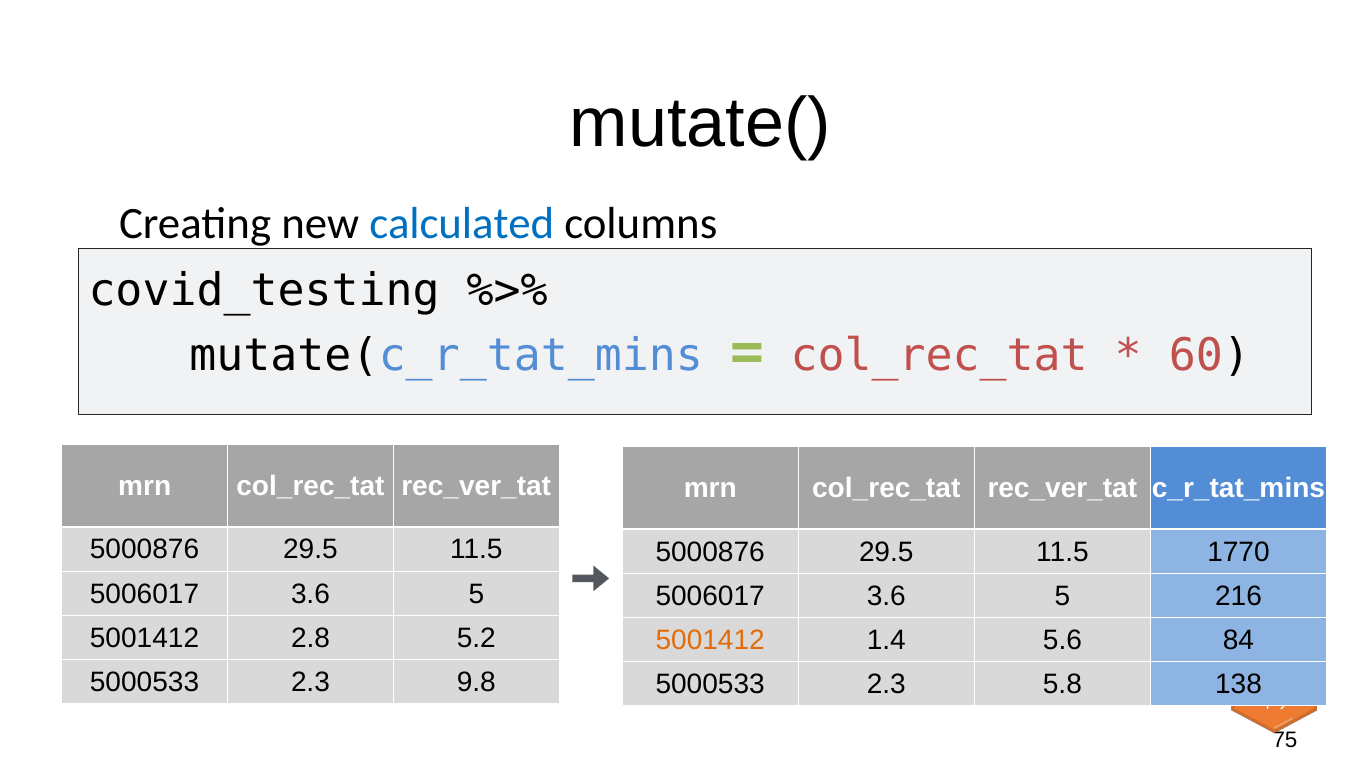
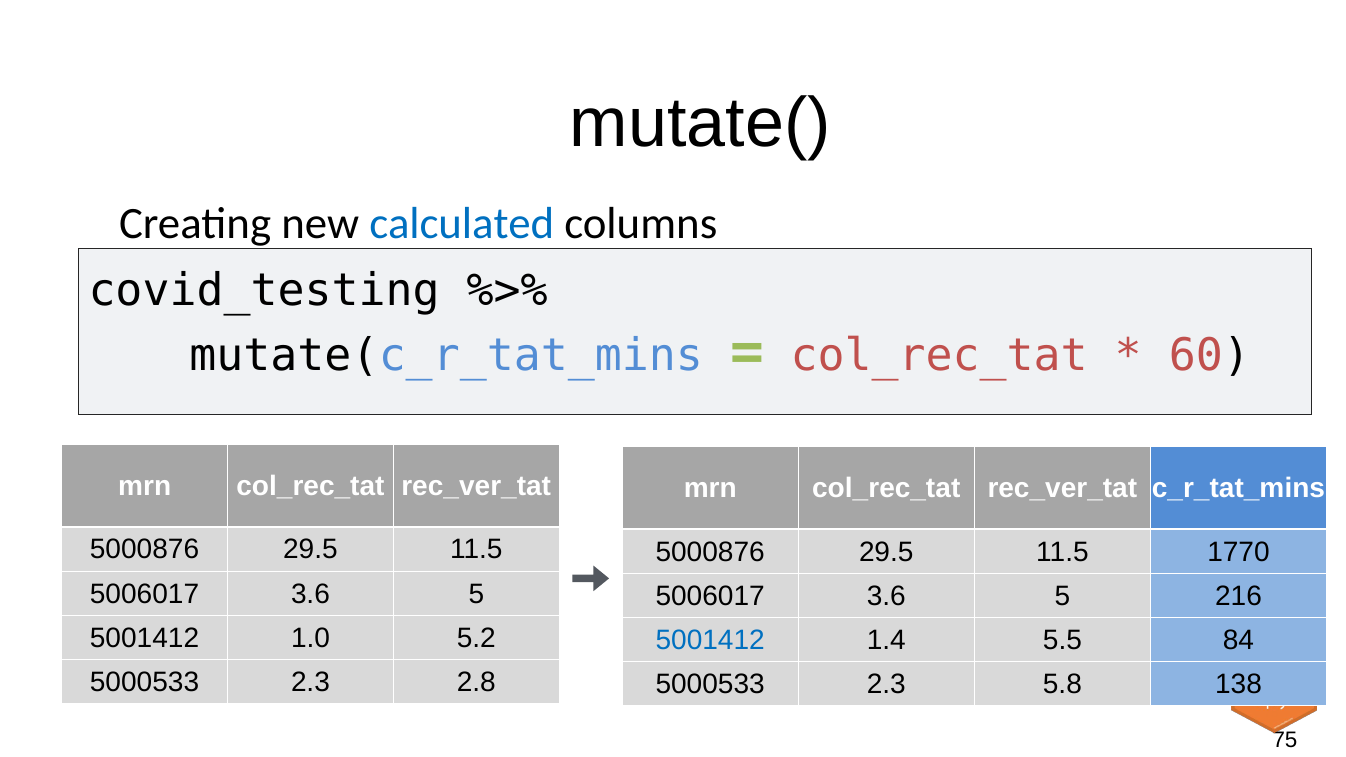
2.8: 2.8 -> 1.0
5001412 at (710, 640) colour: orange -> blue
5.6: 5.6 -> 5.5
9.8: 9.8 -> 2.8
